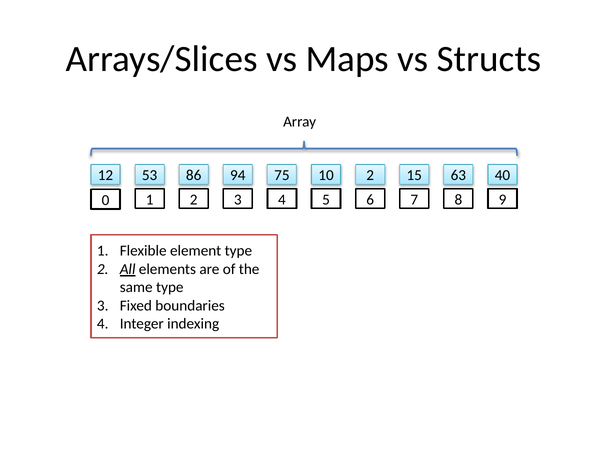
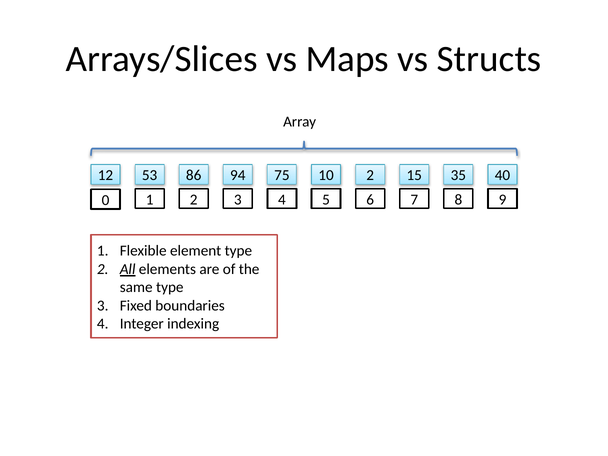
63: 63 -> 35
